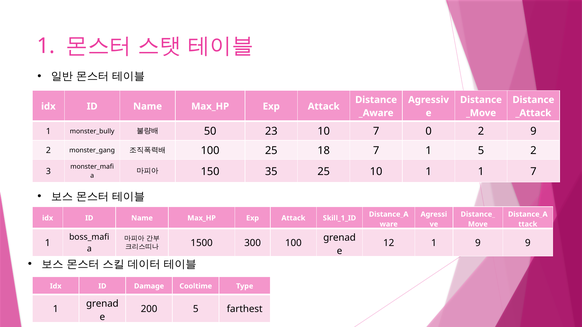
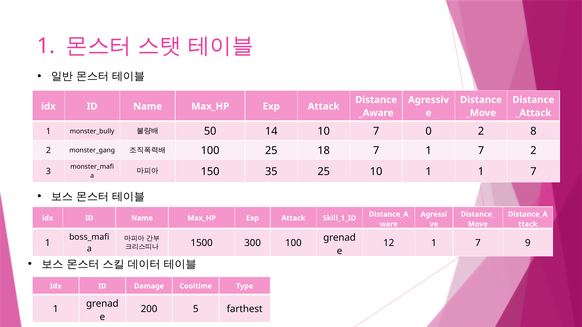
23: 23 -> 14
2 9: 9 -> 8
7 1 5: 5 -> 7
12 1 9: 9 -> 7
